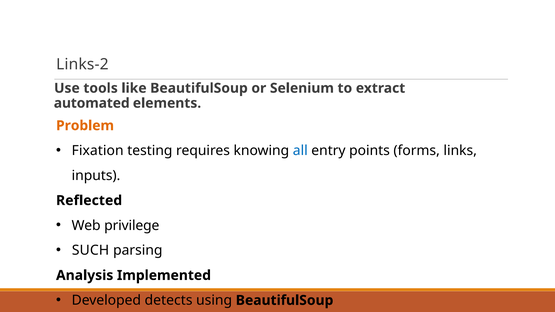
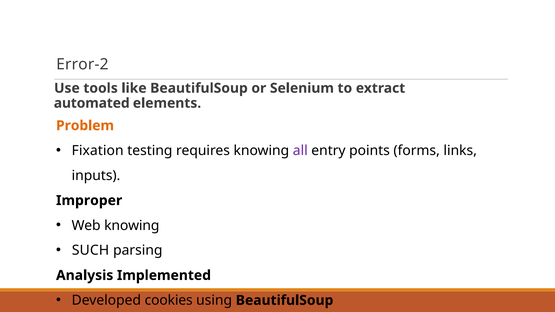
Links-2: Links-2 -> Error-2
all colour: blue -> purple
Reflected: Reflected -> Improper
Web privilege: privilege -> knowing
detects: detects -> cookies
